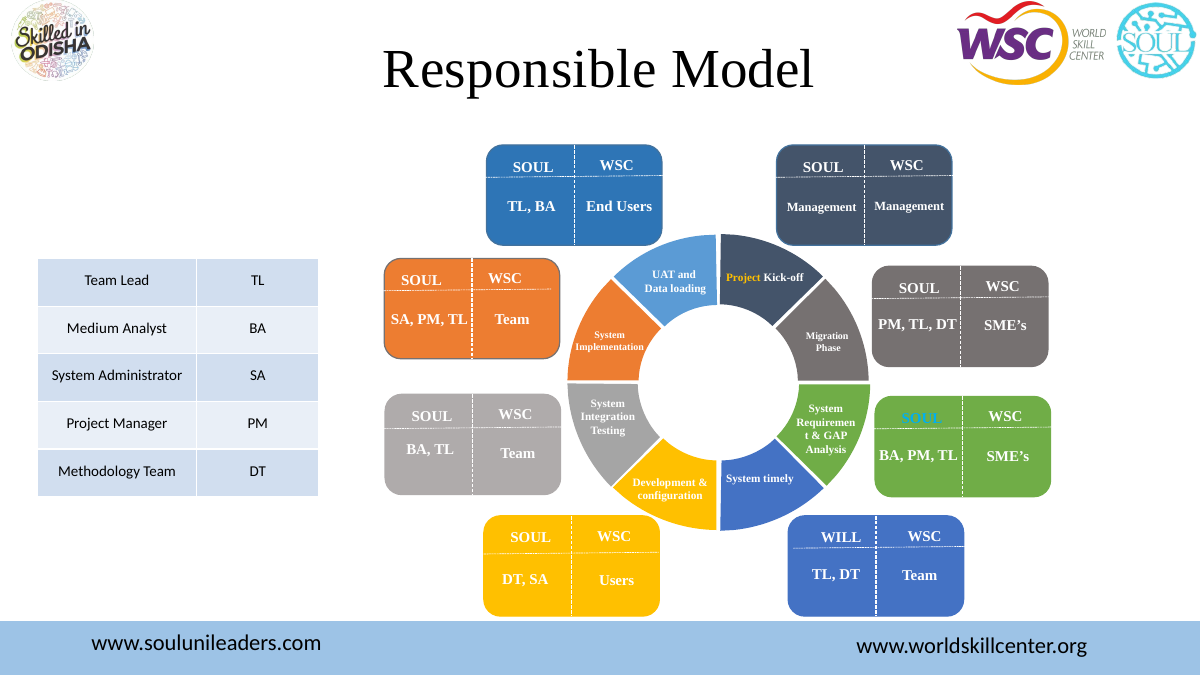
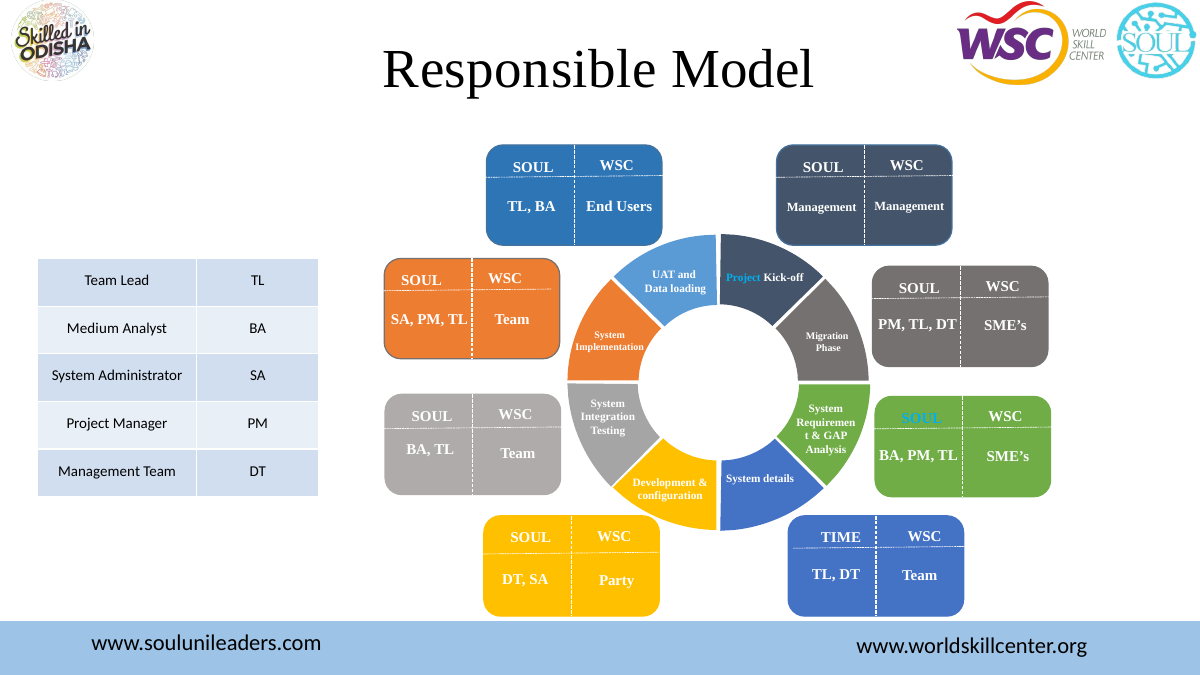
Project at (743, 278) colour: yellow -> light blue
Methodology at (99, 471): Methodology -> Management
timely: timely -> details
WILL: WILL -> TIME
SA Users: Users -> Party
